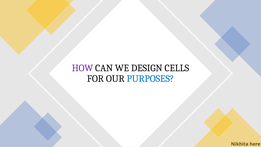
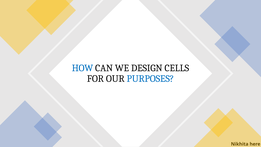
HOW colour: purple -> blue
